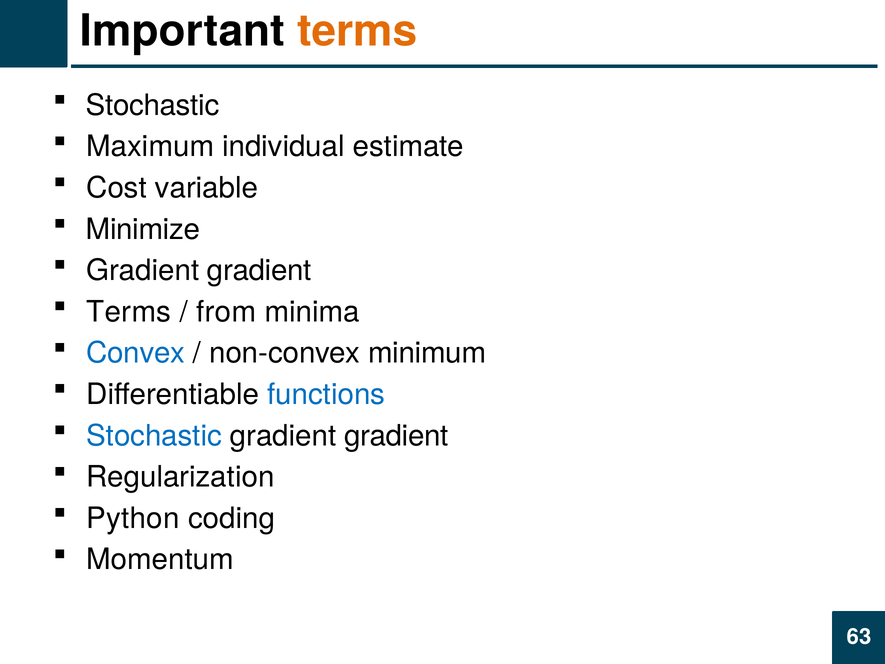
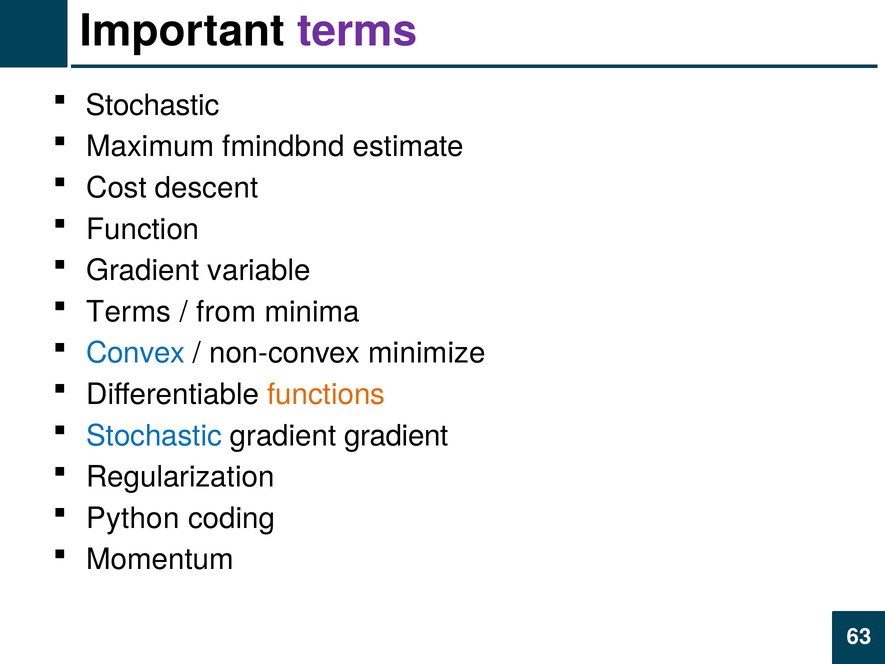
terms at (357, 31) colour: orange -> purple
individual: individual -> fmindbnd
variable: variable -> descent
Minimize: Minimize -> Function
gradient at (259, 270): gradient -> variable
minimum: minimum -> minimize
functions colour: blue -> orange
